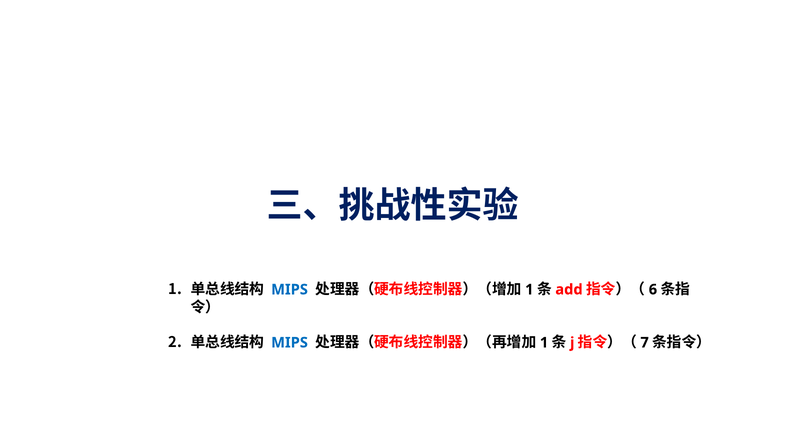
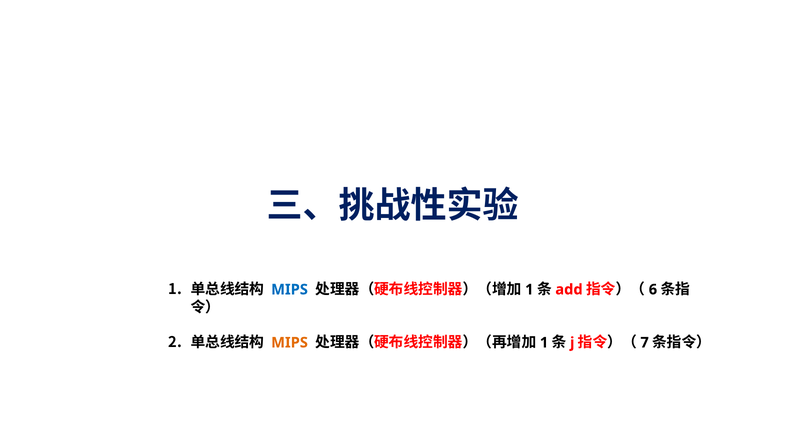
MIPS at (290, 343) colour: blue -> orange
